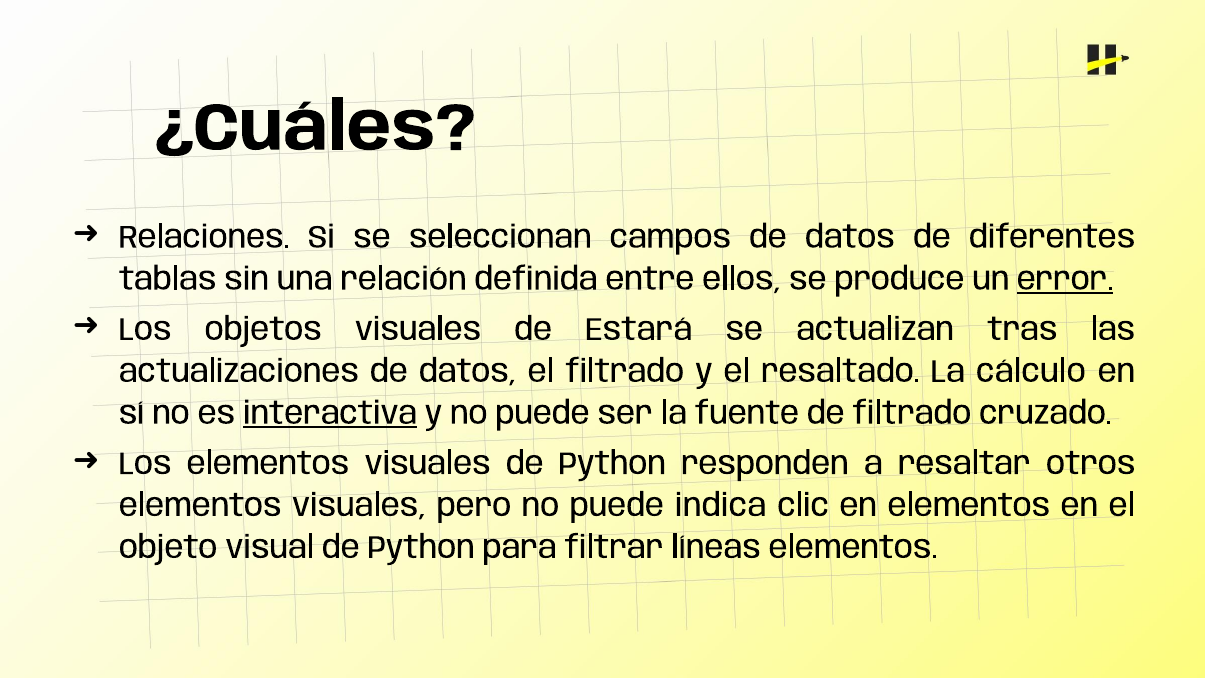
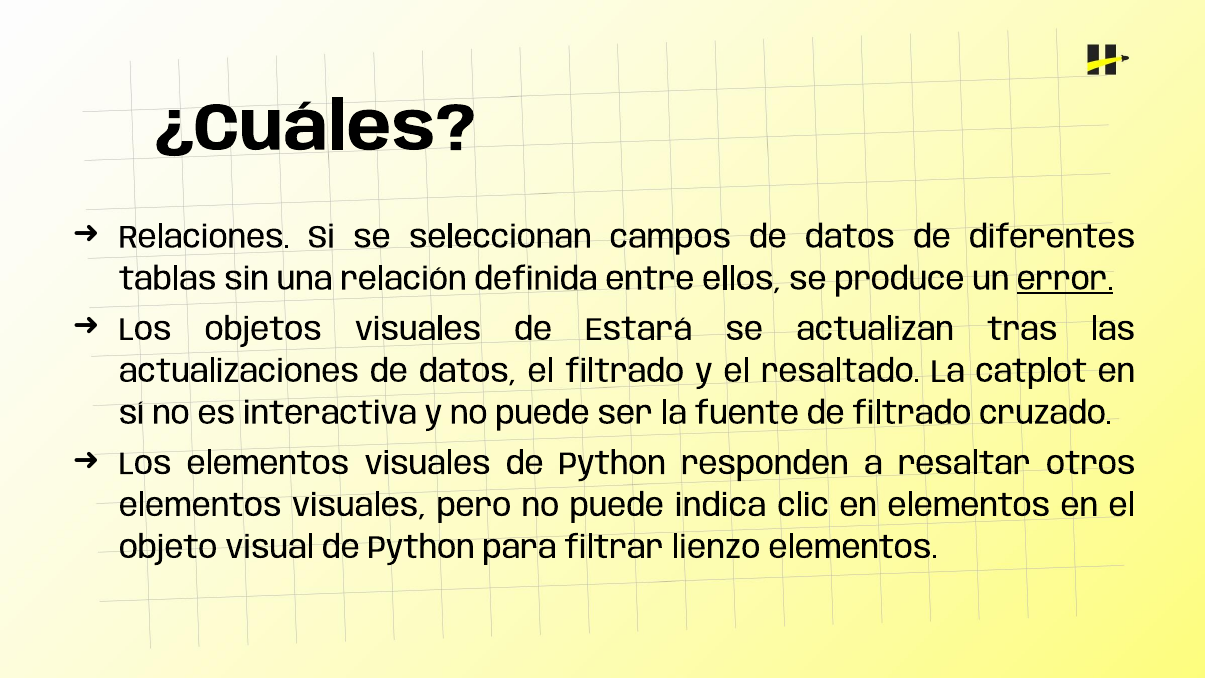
cálculo: cálculo -> catplot
interactiva underline: present -> none
líneas: líneas -> lienzo
